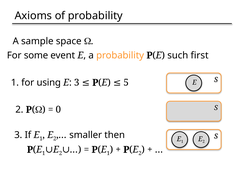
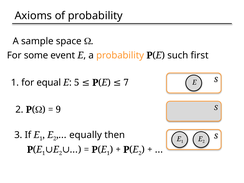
using: using -> equal
E 3: 3 -> 5
5: 5 -> 7
0: 0 -> 9
smaller: smaller -> equally
